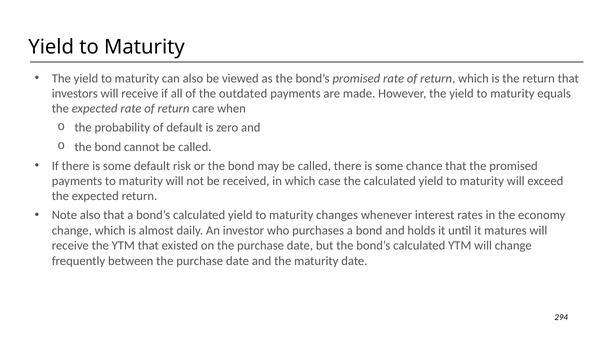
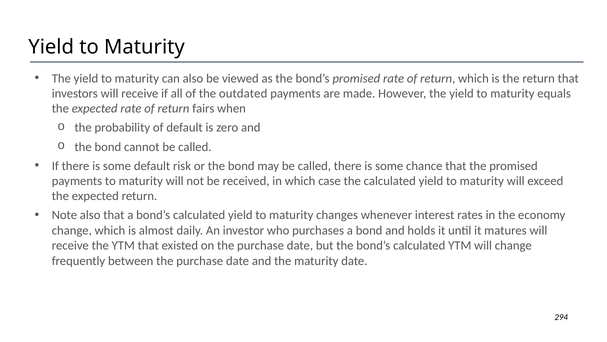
care: care -> fairs
